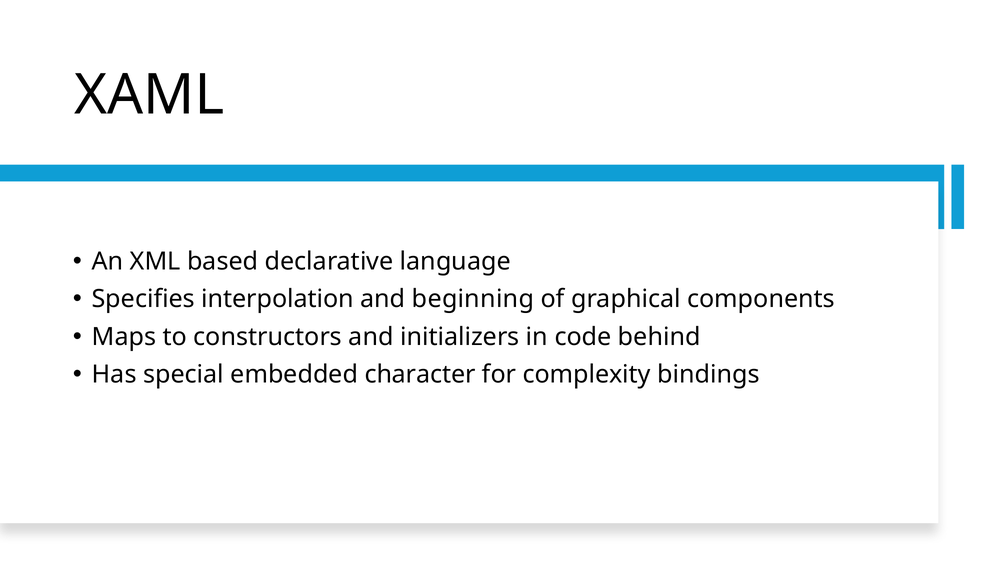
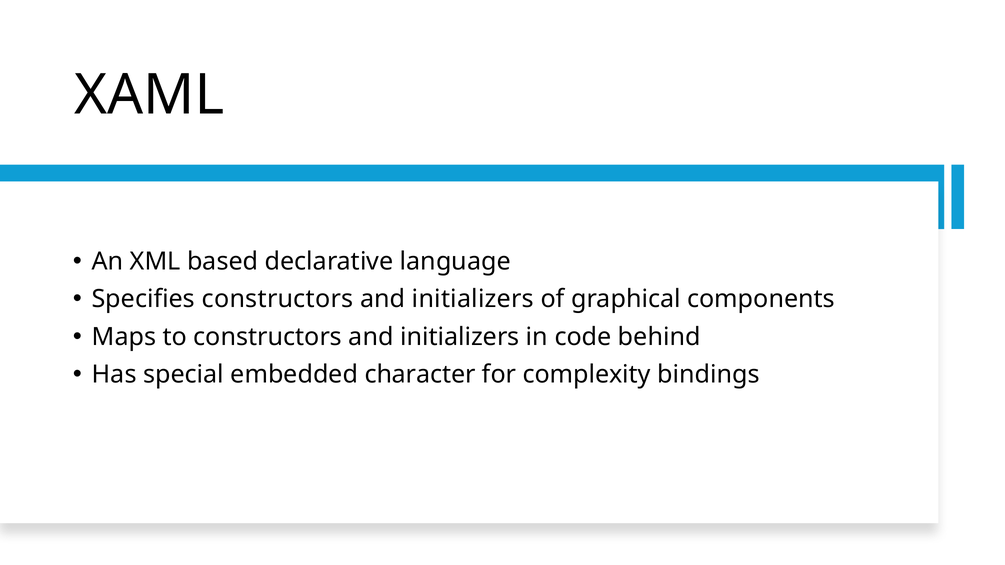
Specifies interpolation: interpolation -> constructors
beginning at (473, 299): beginning -> initializers
